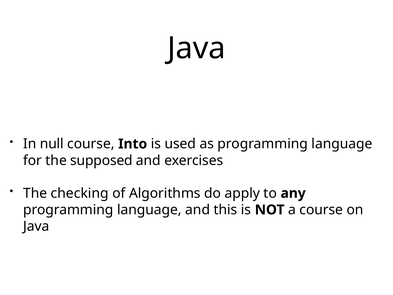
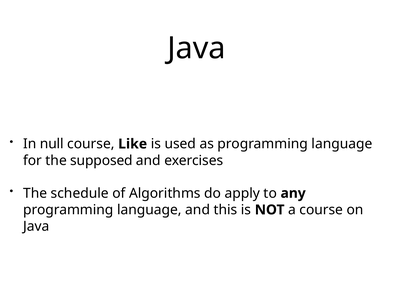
Into: Into -> Like
checking: checking -> schedule
